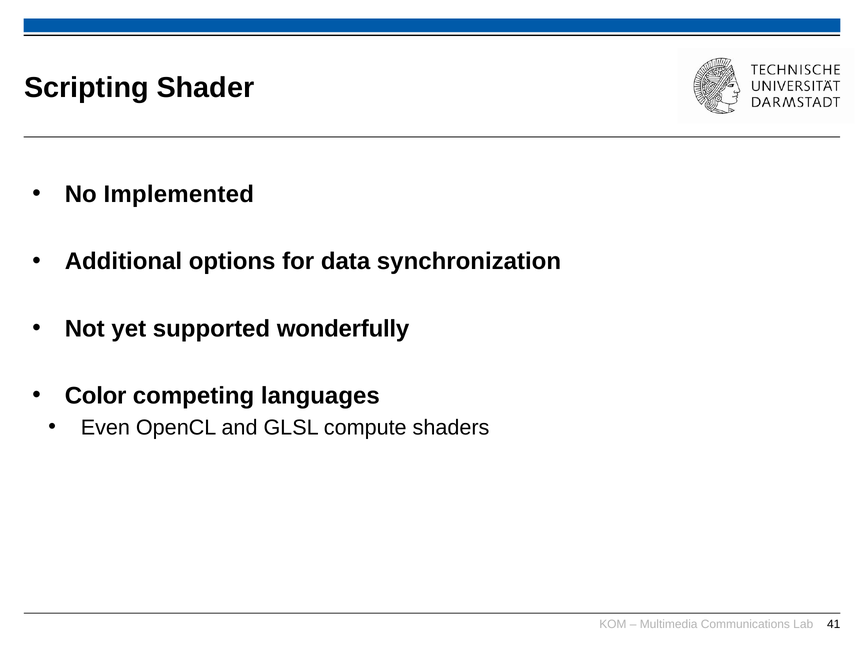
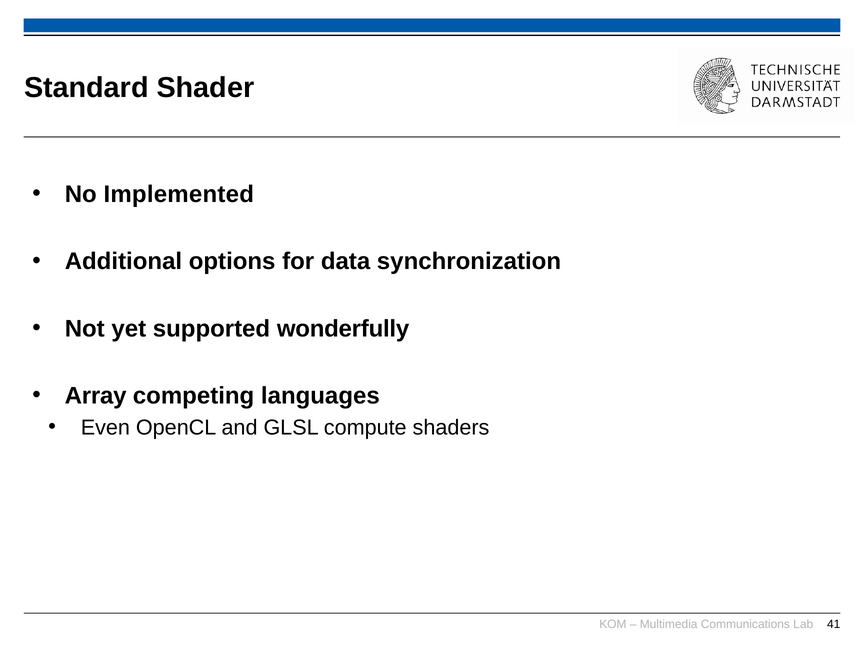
Scripting: Scripting -> Standard
Color: Color -> Array
